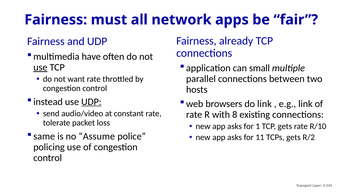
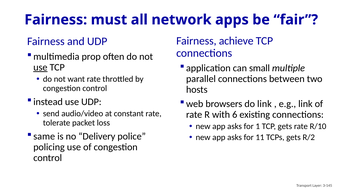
already: already -> achieve
have: have -> prop
UDP at (91, 102) underline: present -> none
8: 8 -> 6
Assume: Assume -> Delivery
